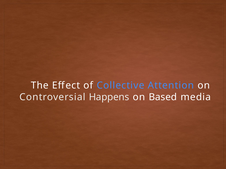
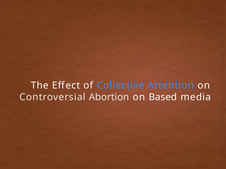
Happens: Happens -> Abortion
